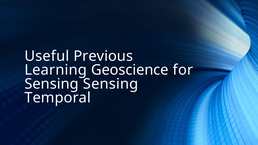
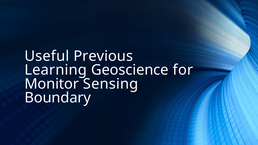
Sensing at (52, 84): Sensing -> Monitor
Temporal: Temporal -> Boundary
